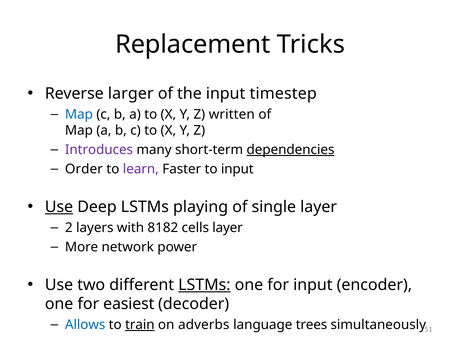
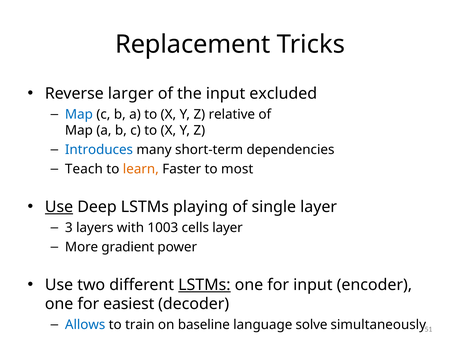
timestep: timestep -> excluded
written: written -> relative
Introduces colour: purple -> blue
dependencies underline: present -> none
Order: Order -> Teach
learn colour: purple -> orange
to input: input -> most
2: 2 -> 3
8182: 8182 -> 1003
network: network -> gradient
train underline: present -> none
adverbs: adverbs -> baseline
trees: trees -> solve
